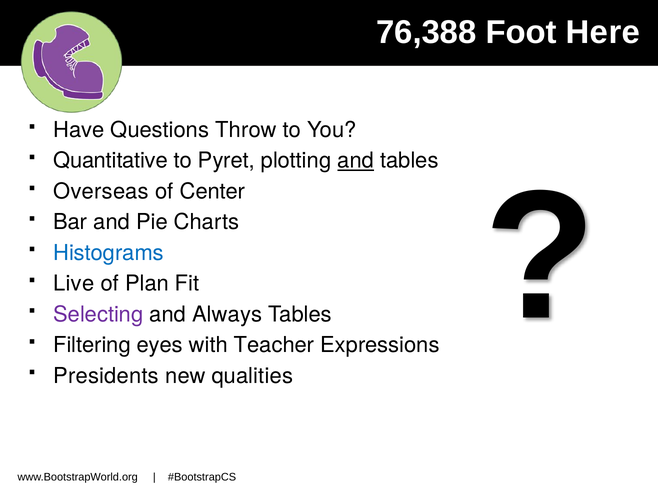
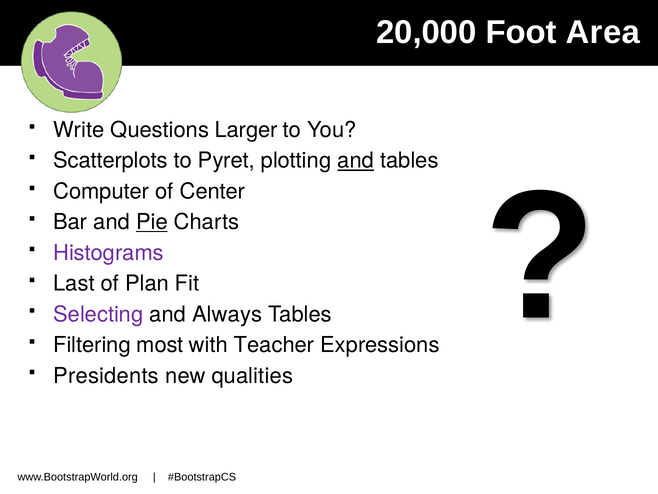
76,388: 76,388 -> 20,000
Here: Here -> Area
Have: Have -> Write
Throw: Throw -> Larger
Quantitative: Quantitative -> Scatterplots
Overseas: Overseas -> Computer
Pie underline: none -> present
Histograms colour: blue -> purple
Live: Live -> Last
eyes: eyes -> most
